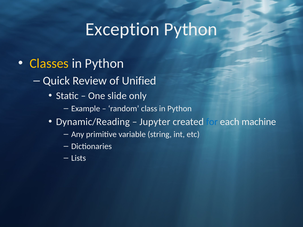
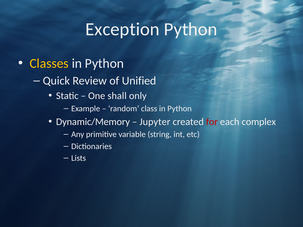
slide: slide -> shall
Dynamic/Reading: Dynamic/Reading -> Dynamic/Memory
for colour: blue -> red
machine: machine -> complex
